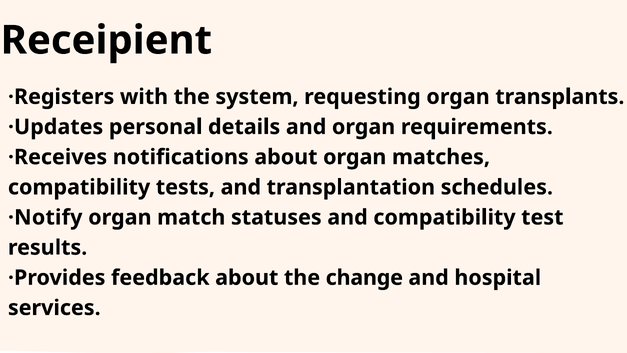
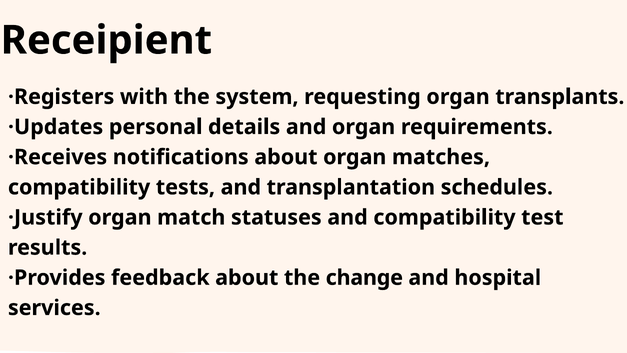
·Notify: ·Notify -> ·Justify
